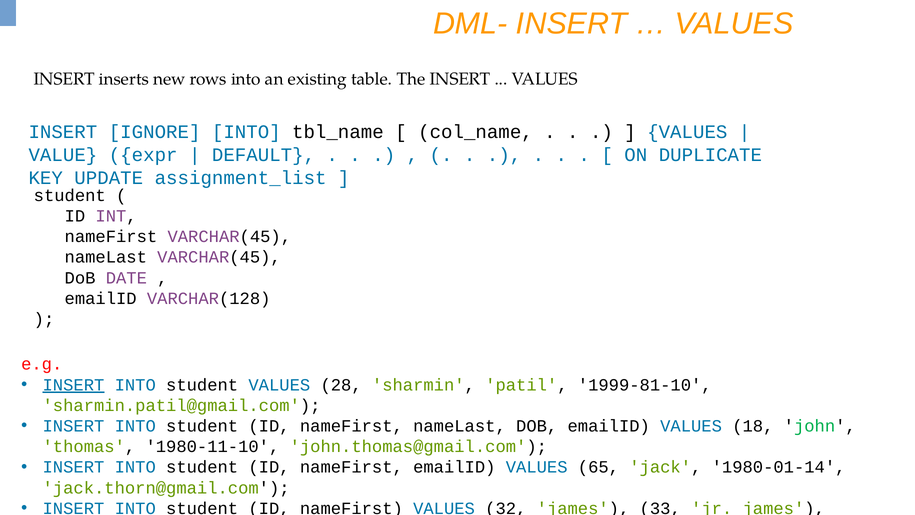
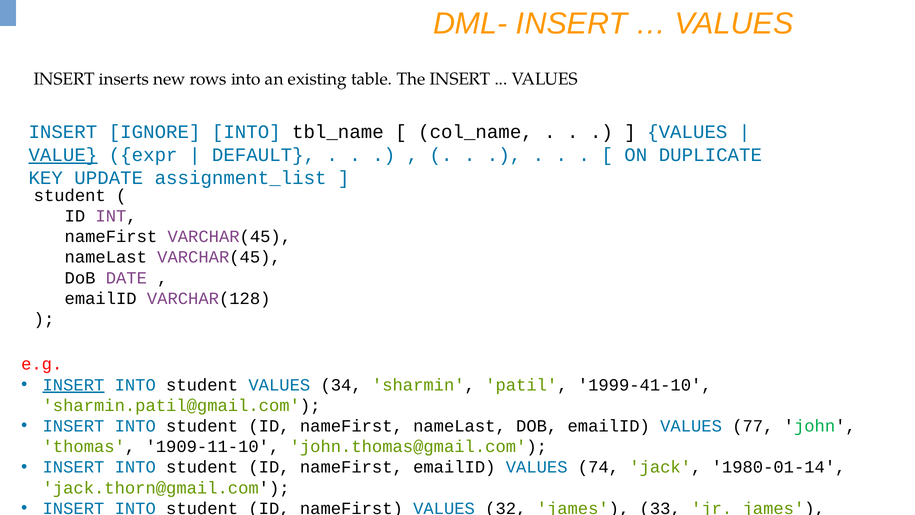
VALUE underline: none -> present
VALUES 28: 28 -> 34
1999-81-10: 1999-81-10 -> 1999-41-10
18: 18 -> 77
1980-11-10: 1980-11-10 -> 1909-11-10
65: 65 -> 74
